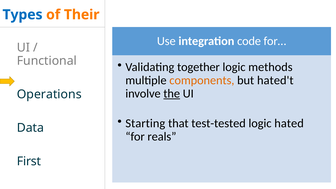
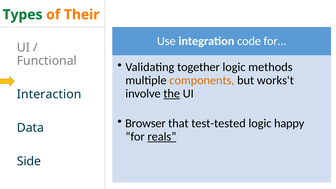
Types colour: blue -> green
hated't: hated't -> works't
Operations: Operations -> Interaction
Starting: Starting -> Browser
hated: hated -> happy
reals underline: none -> present
First: First -> Side
